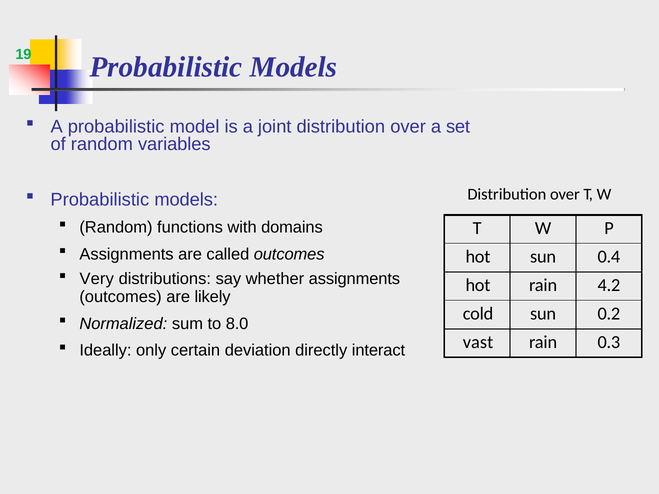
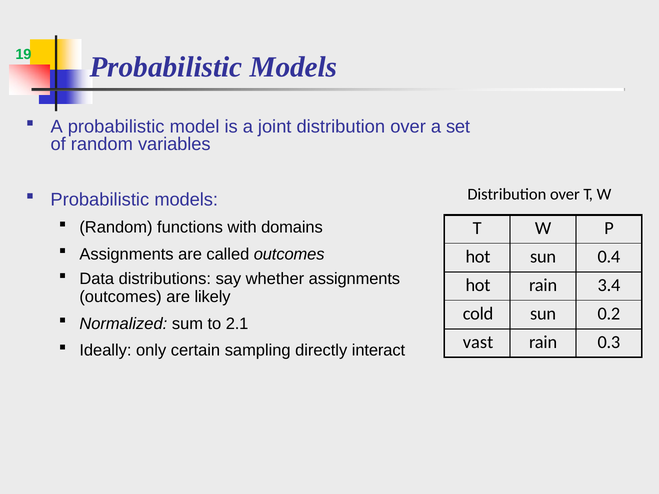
Very: Very -> Data
4.2: 4.2 -> 3.4
8.0: 8.0 -> 2.1
deviation: deviation -> sampling
